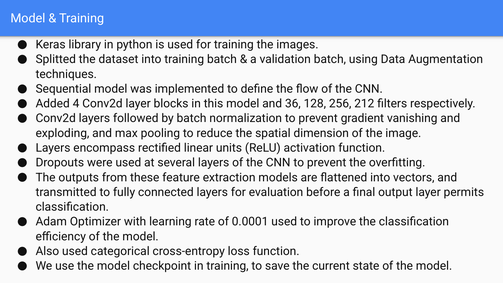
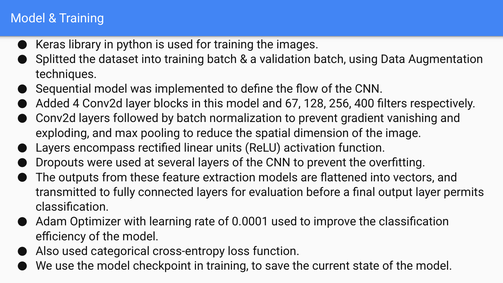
36: 36 -> 67
212: 212 -> 400
